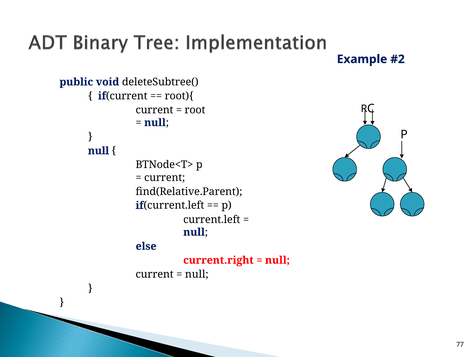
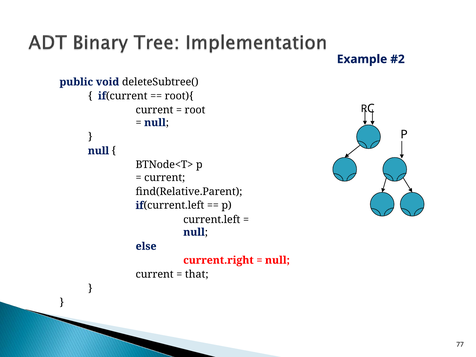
null at (197, 274): null -> that
